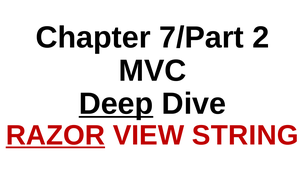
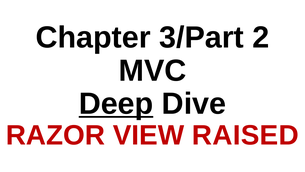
7/Part: 7/Part -> 3/Part
RAZOR underline: present -> none
STRING: STRING -> RAISED
